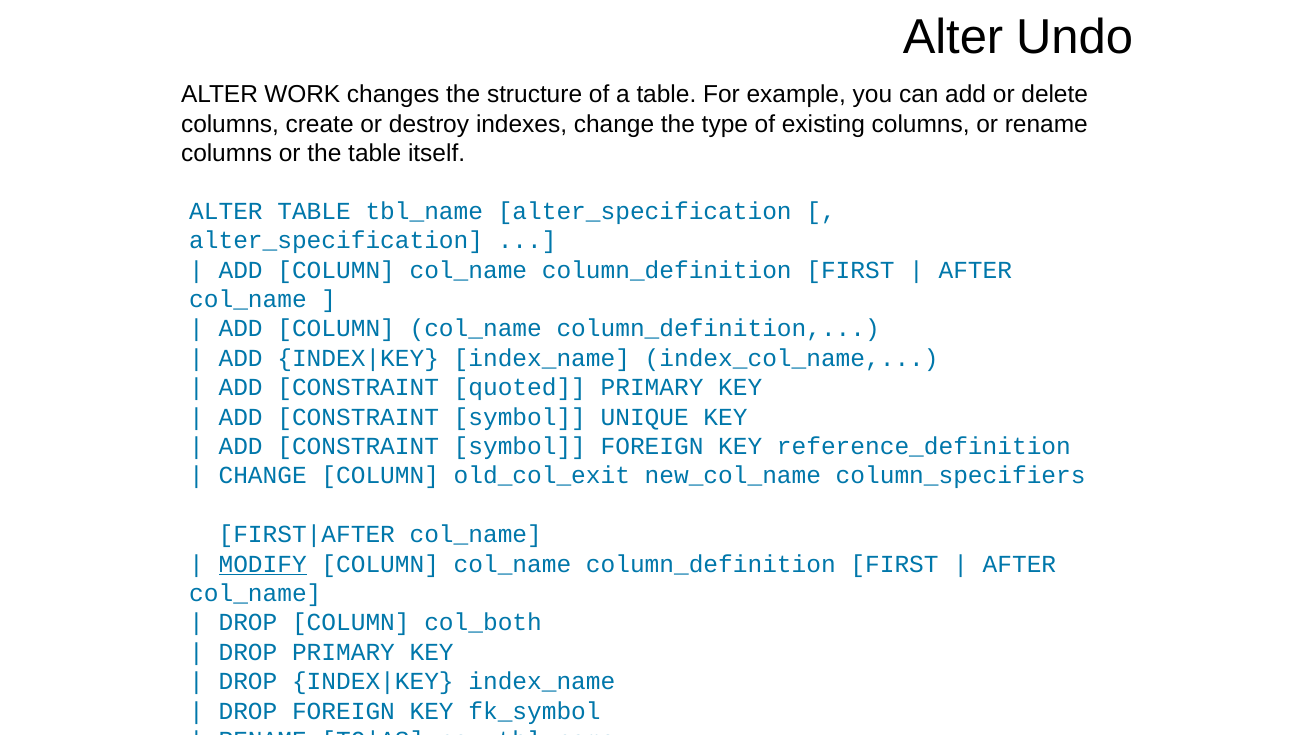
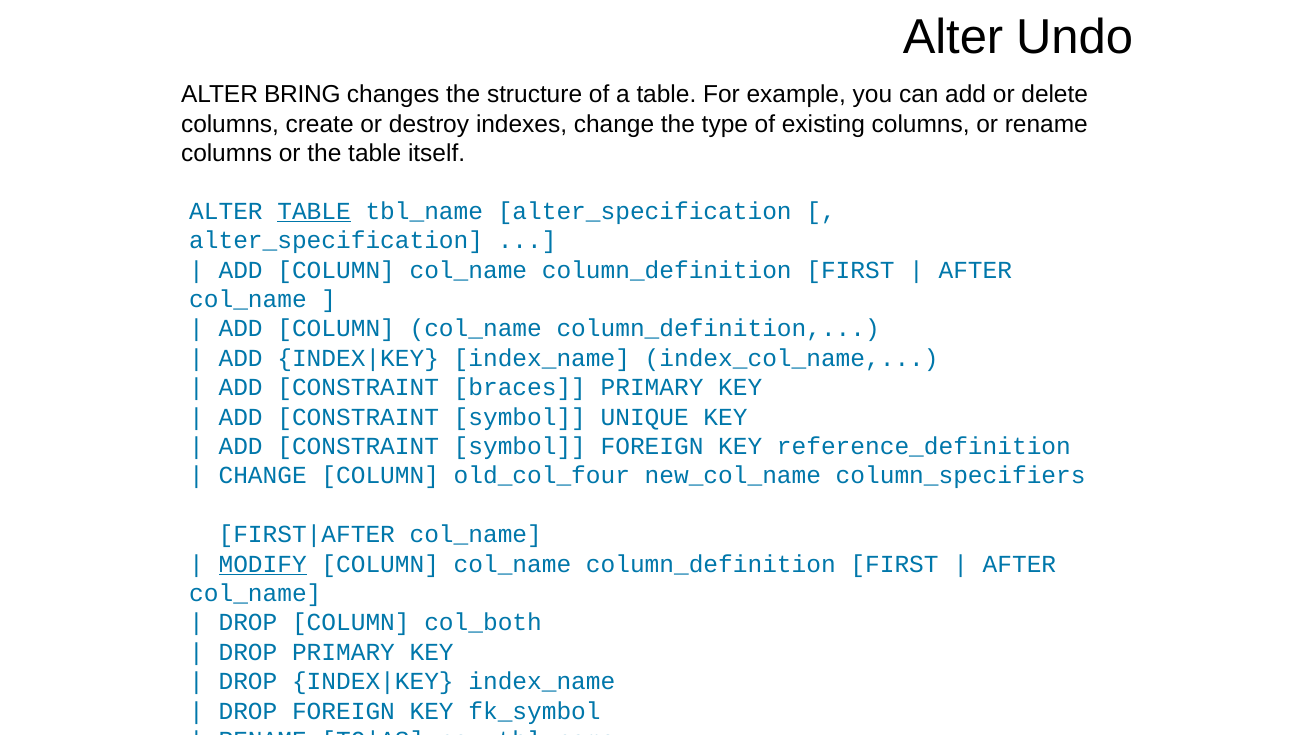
WORK: WORK -> BRING
TABLE at (314, 211) underline: none -> present
quoted: quoted -> braces
old_col_exit: old_col_exit -> old_col_four
